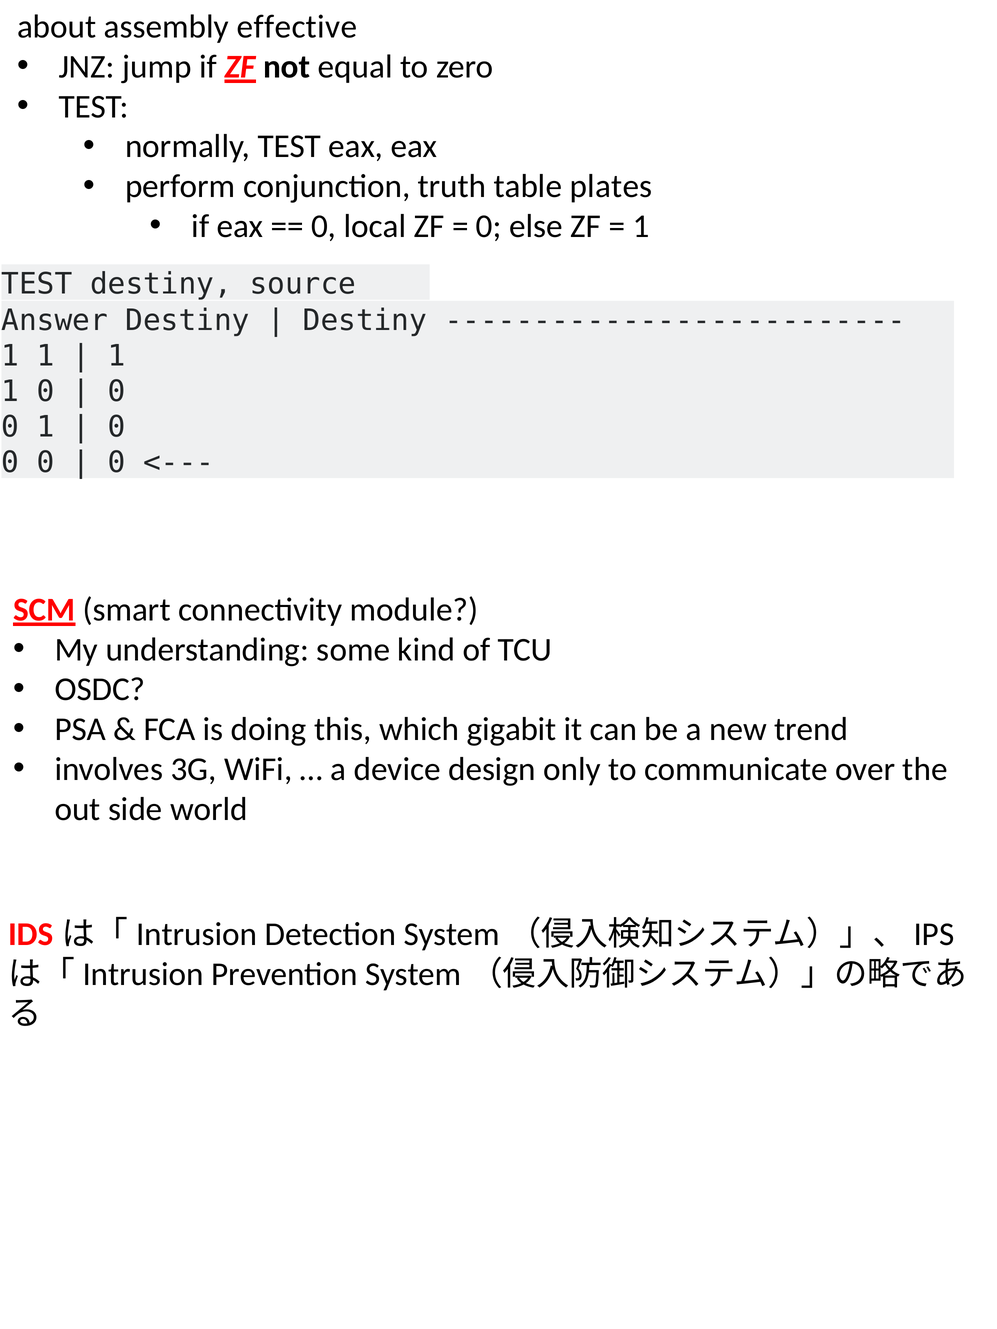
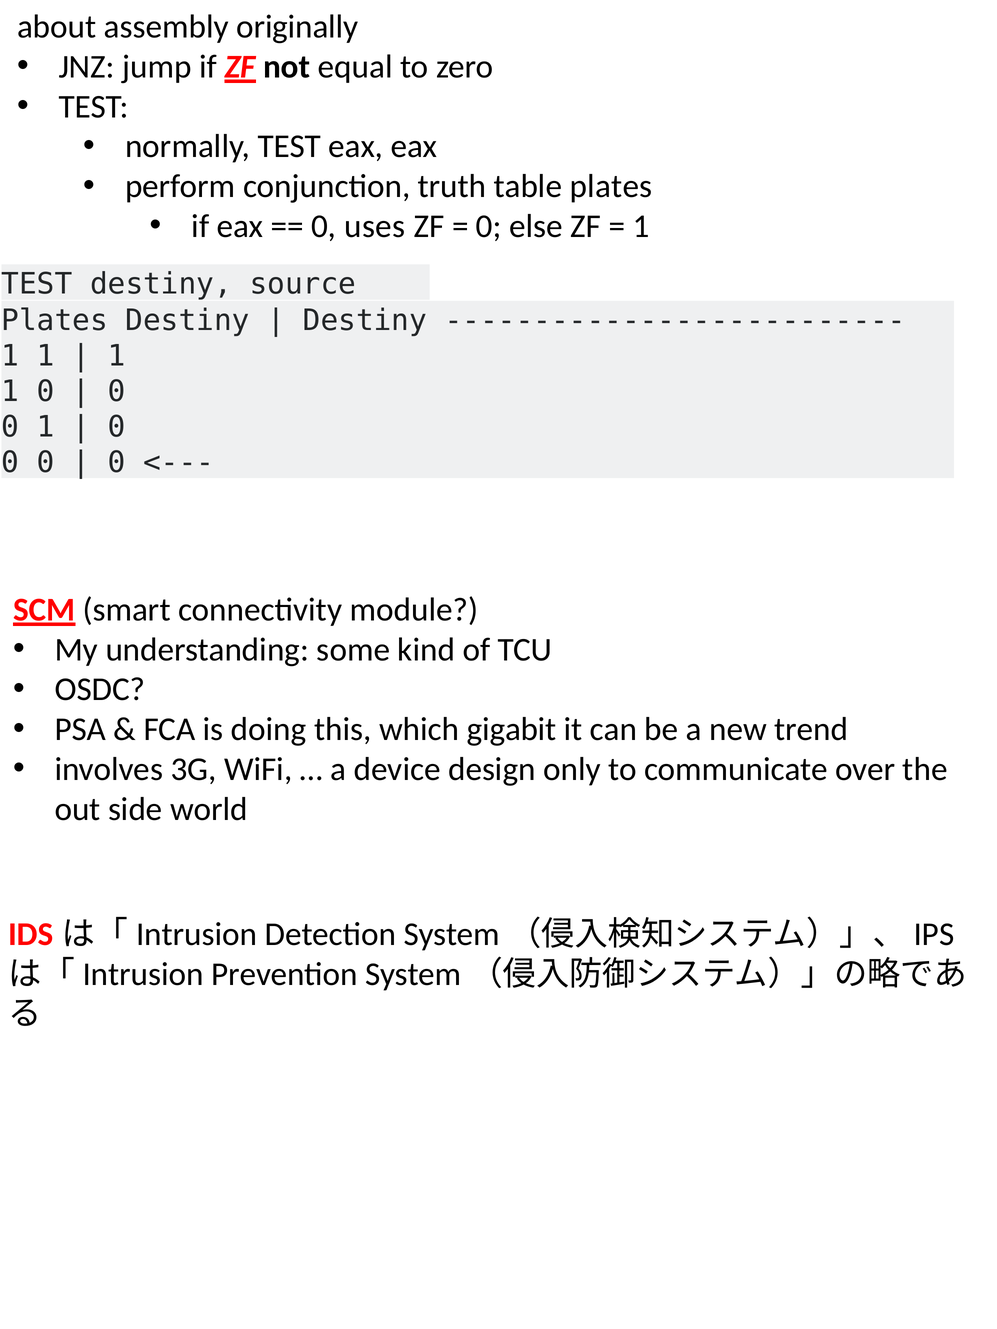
effective: effective -> originally
local: local -> uses
Answer at (55, 321): Answer -> Plates
